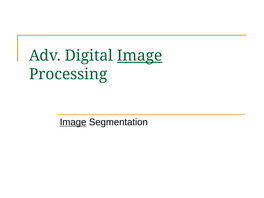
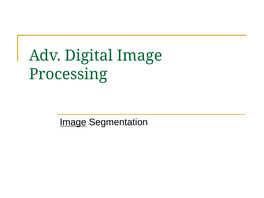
Image at (140, 56) underline: present -> none
